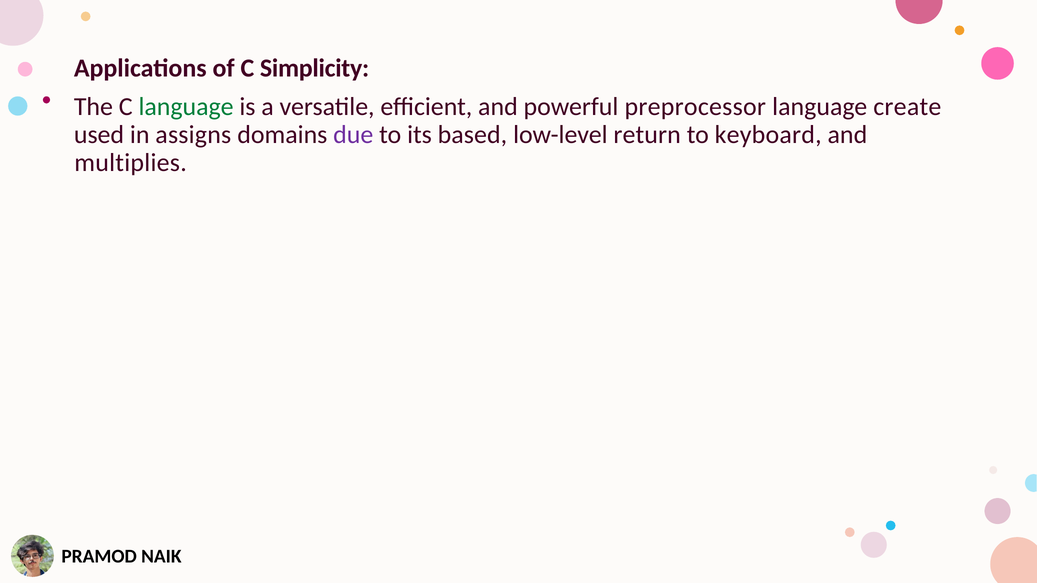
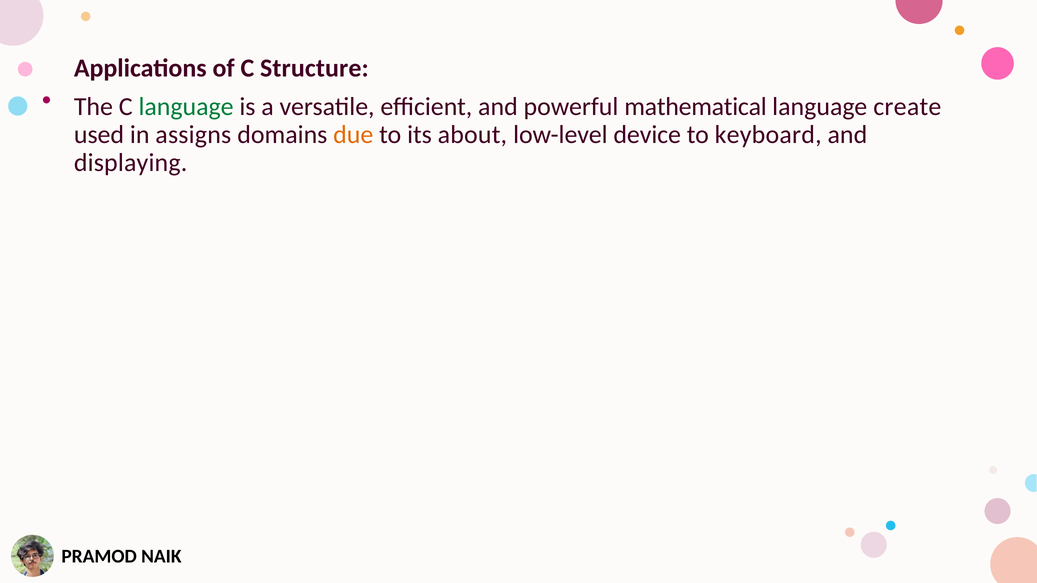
Simplicity: Simplicity -> Structure
preprocessor: preprocessor -> mathematical
due colour: purple -> orange
based: based -> about
return: return -> device
multiplies: multiplies -> displaying
